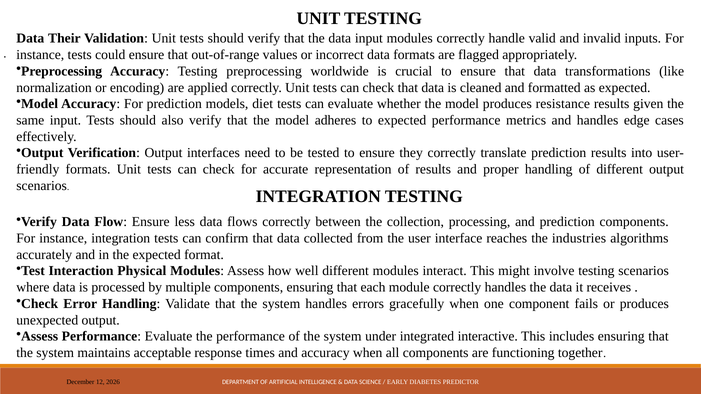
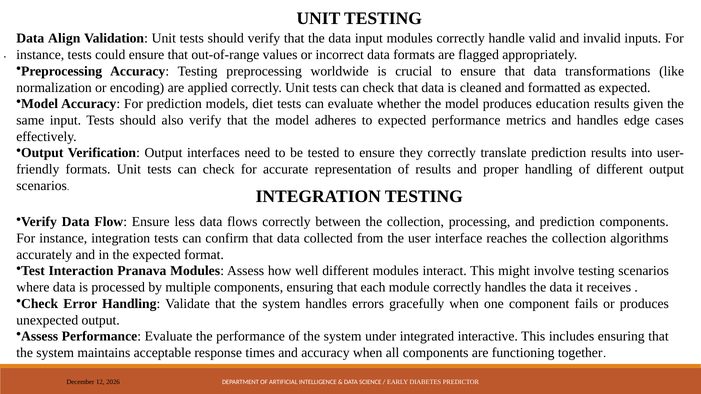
Their: Their -> Align
resistance: resistance -> education
reaches the industries: industries -> collection
Physical: Physical -> Pranava
